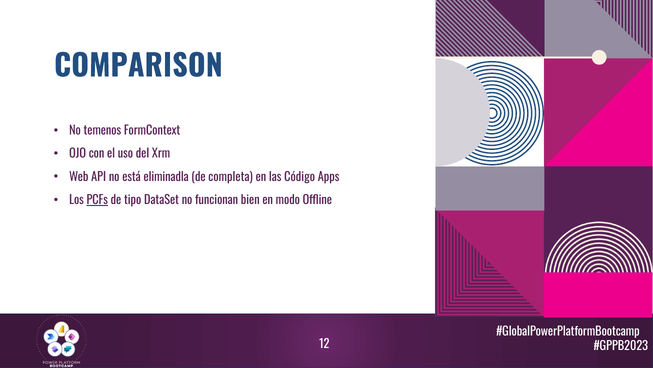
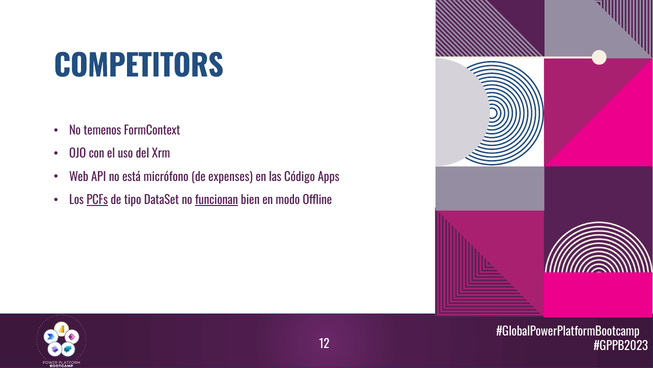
COMPARISON: COMPARISON -> COMPETITORS
eliminadla: eliminadla -> micrófono
completa: completa -> expenses
funcionan underline: none -> present
